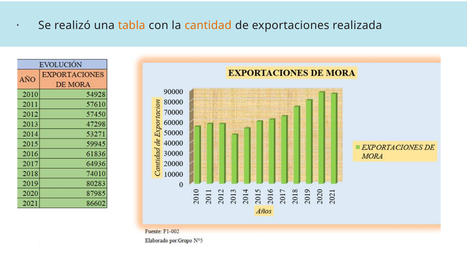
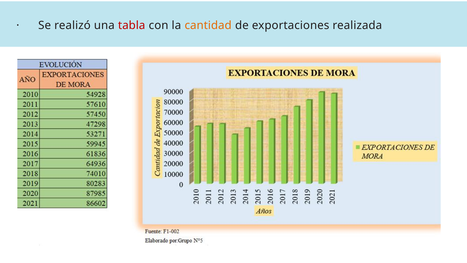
tabla colour: orange -> red
